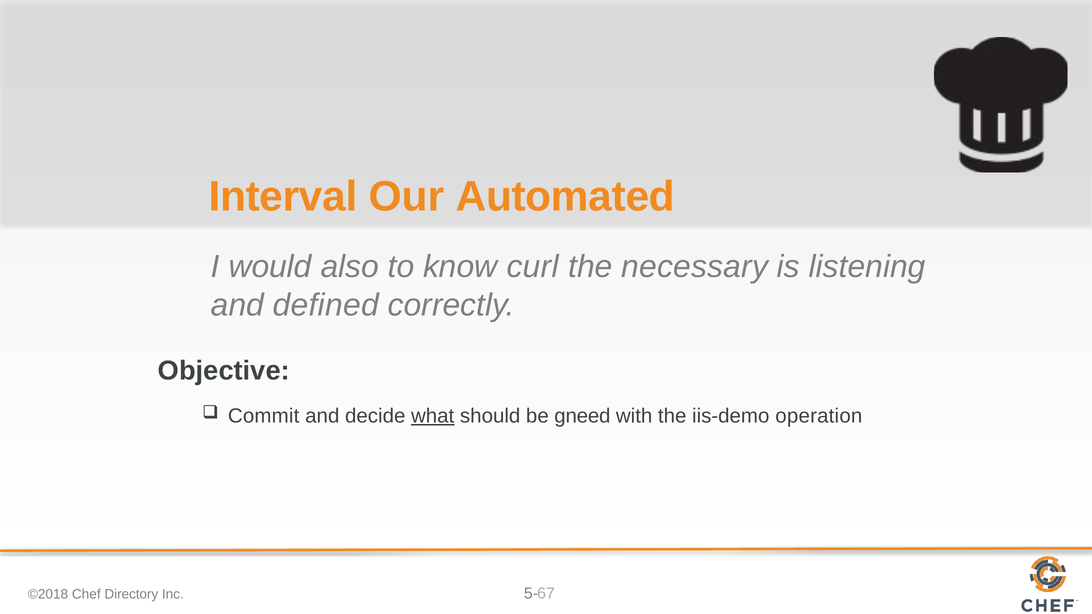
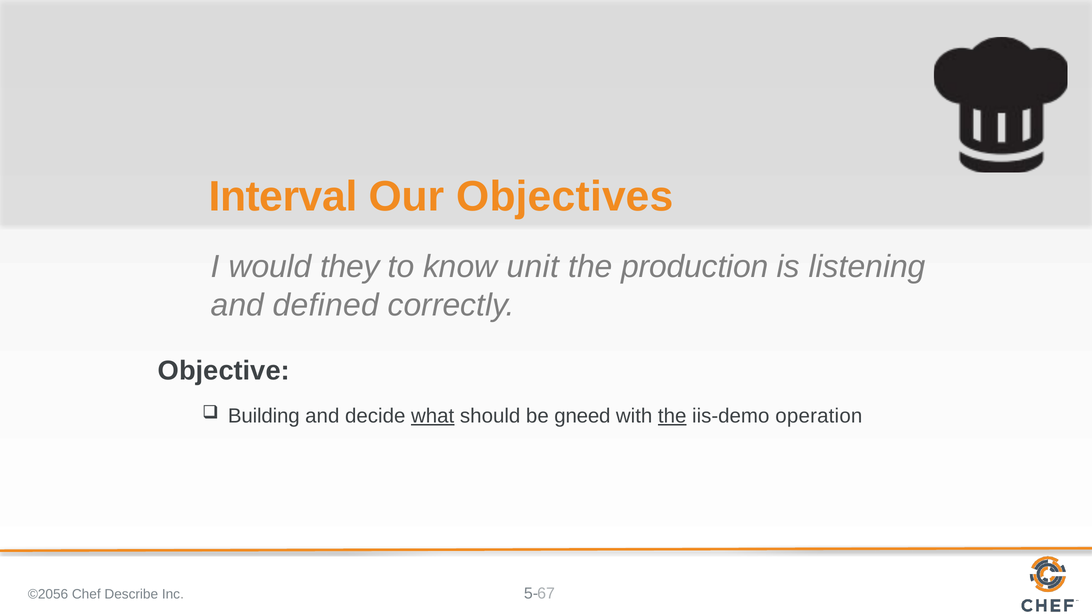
Automated: Automated -> Objectives
also: also -> they
curl: curl -> unit
necessary: necessary -> production
Commit: Commit -> Building
the at (672, 416) underline: none -> present
©2018: ©2018 -> ©2056
Directory: Directory -> Describe
